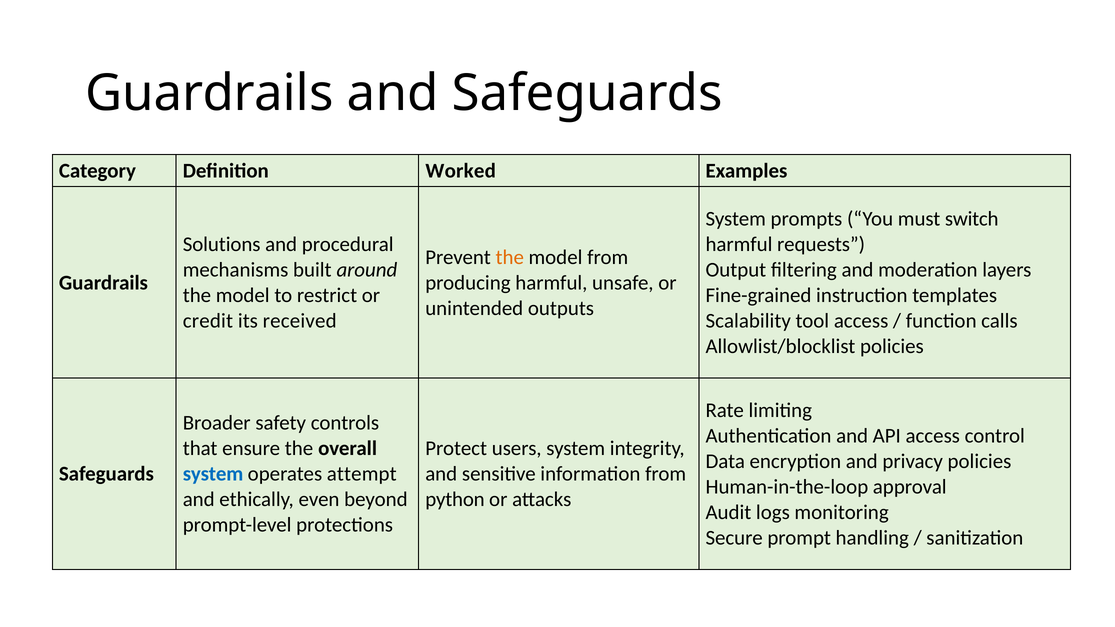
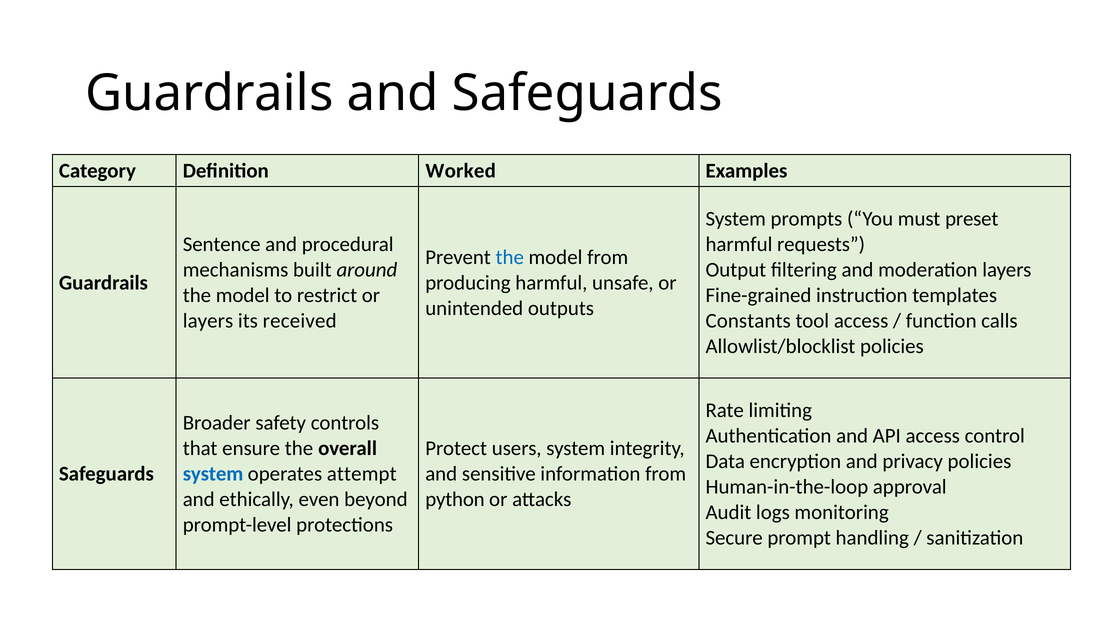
switch: switch -> preset
Solutions: Solutions -> Sentence
the at (510, 257) colour: orange -> blue
credit at (208, 321): credit -> layers
Scalability: Scalability -> Constants
